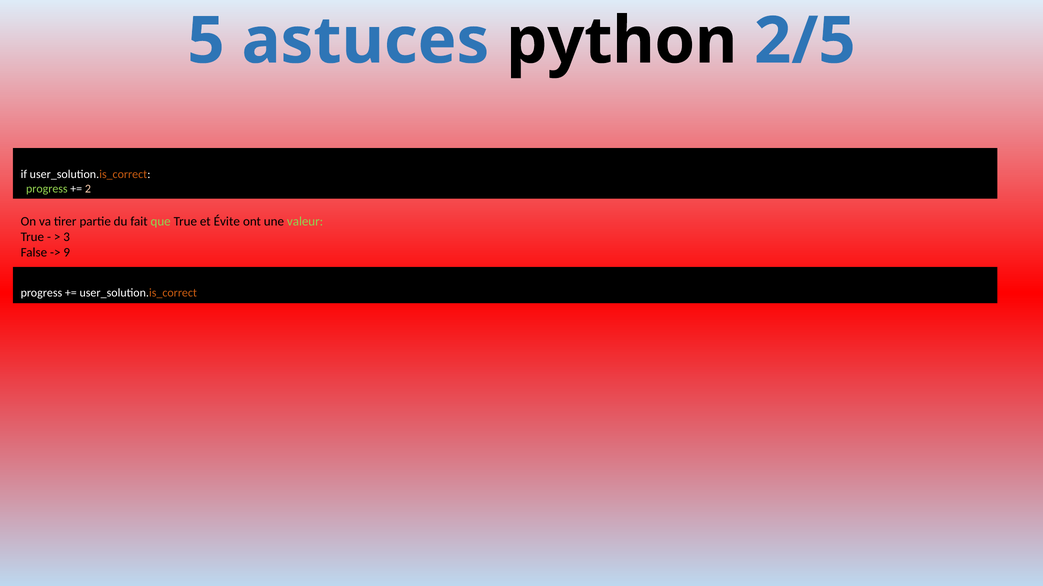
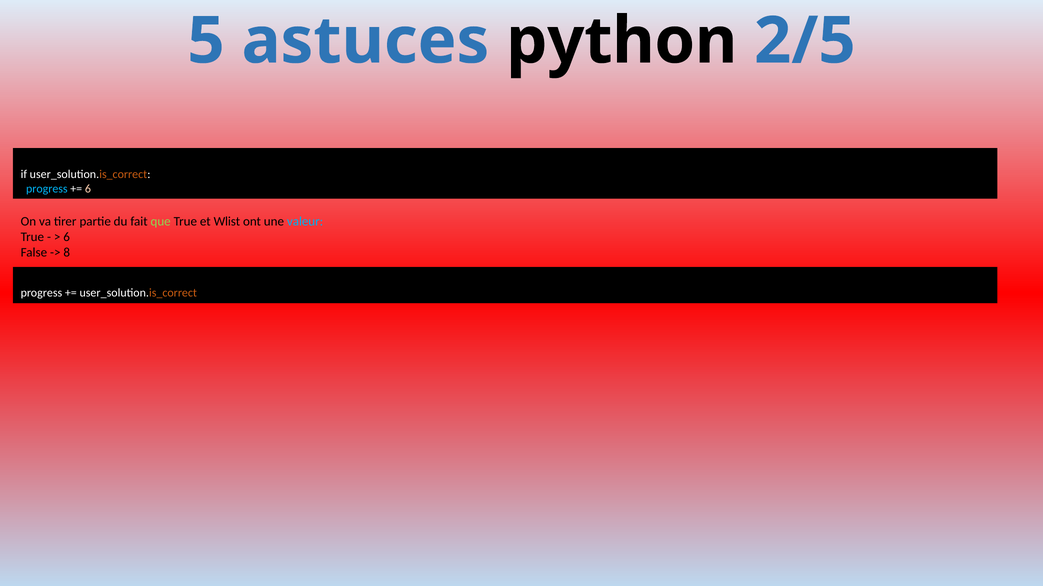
progress at (47, 189) colour: light green -> light blue
2 at (88, 189): 2 -> 6
Évite: Évite -> Wlist
valeur colour: light green -> light blue
3 at (67, 237): 3 -> 6
9: 9 -> 8
